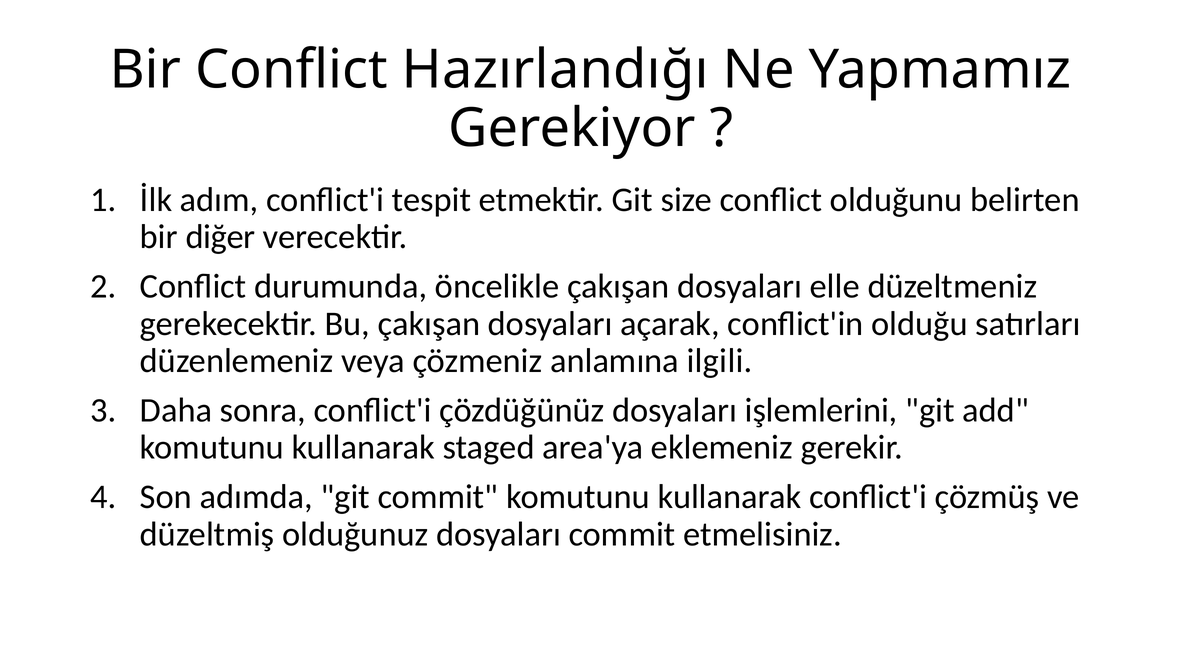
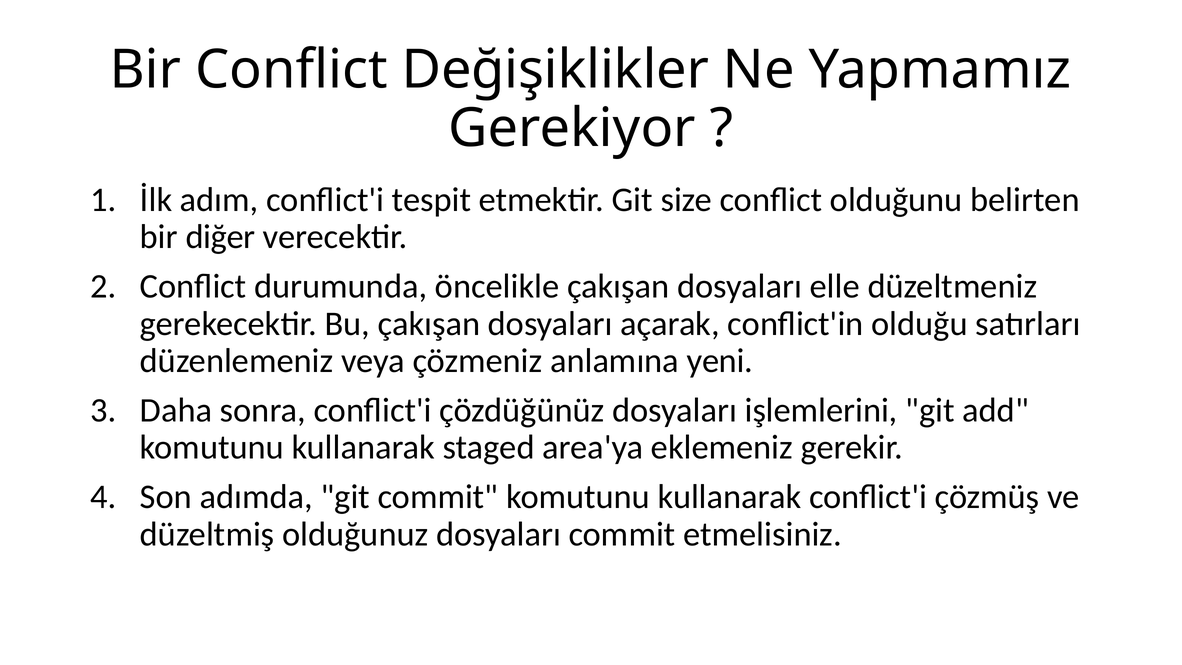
Hazırlandığı: Hazırlandığı -> Değişiklikler
ilgili: ilgili -> yeni
